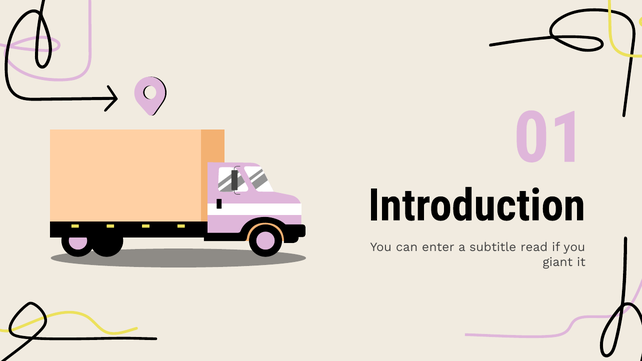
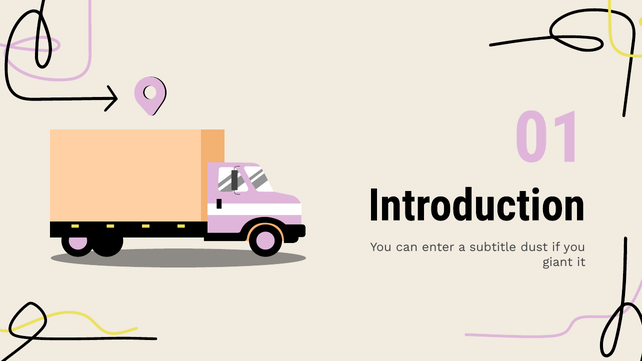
read: read -> dust
